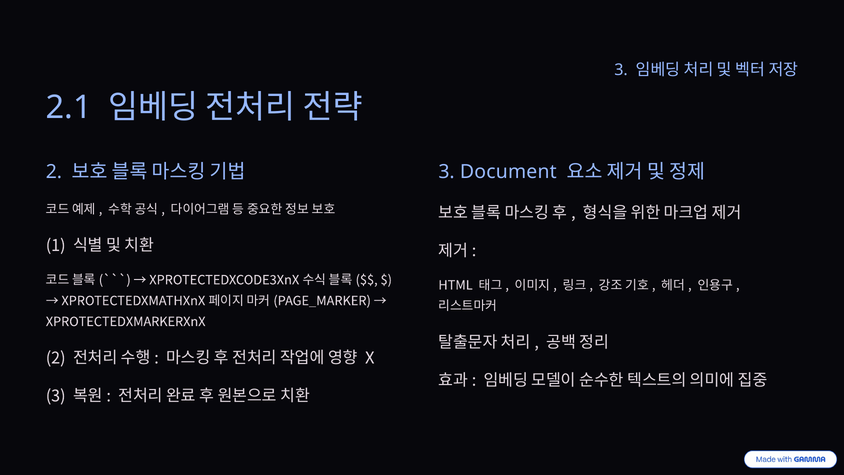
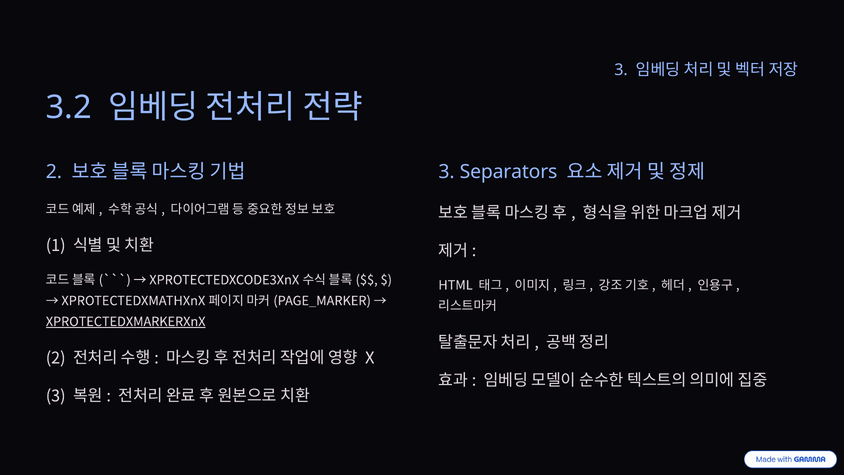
2.1: 2.1 -> 3.2
Document: Document -> Separators
XPROTECTEDXMARKERXnX underline: none -> present
